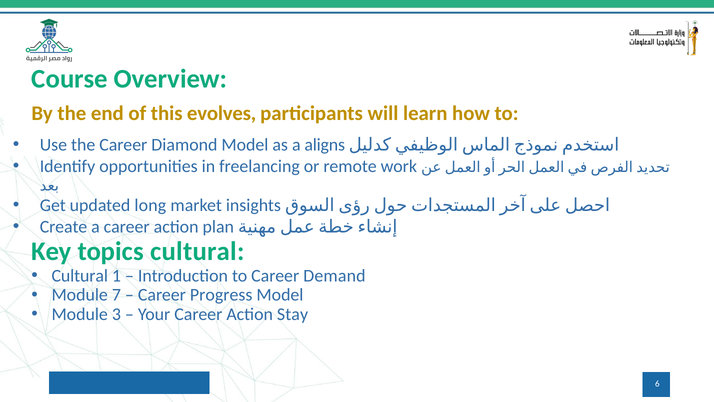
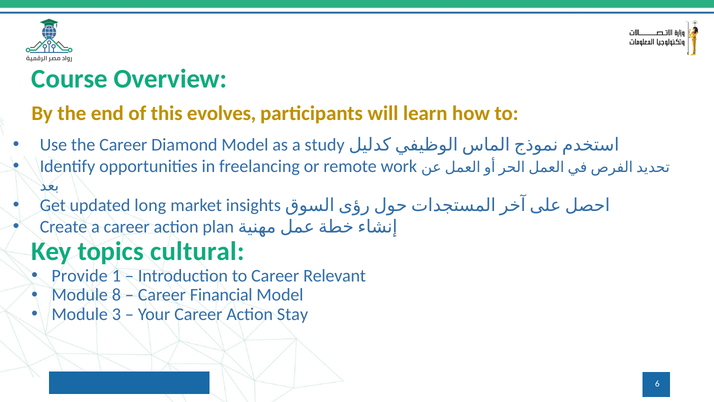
aligns: aligns -> study
Cultural at (80, 275): Cultural -> Provide
Demand: Demand -> Relevant
7: 7 -> 8
Progress: Progress -> Financial
